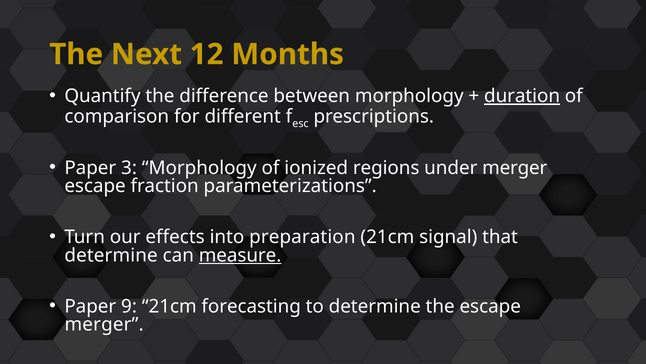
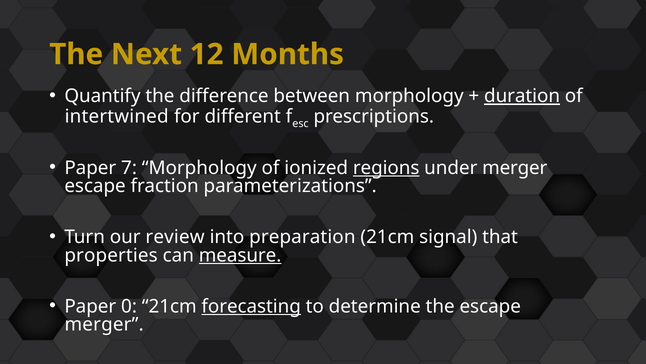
comparison: comparison -> intertwined
3: 3 -> 7
regions underline: none -> present
effects: effects -> review
determine at (111, 255): determine -> properties
9: 9 -> 0
forecasting underline: none -> present
